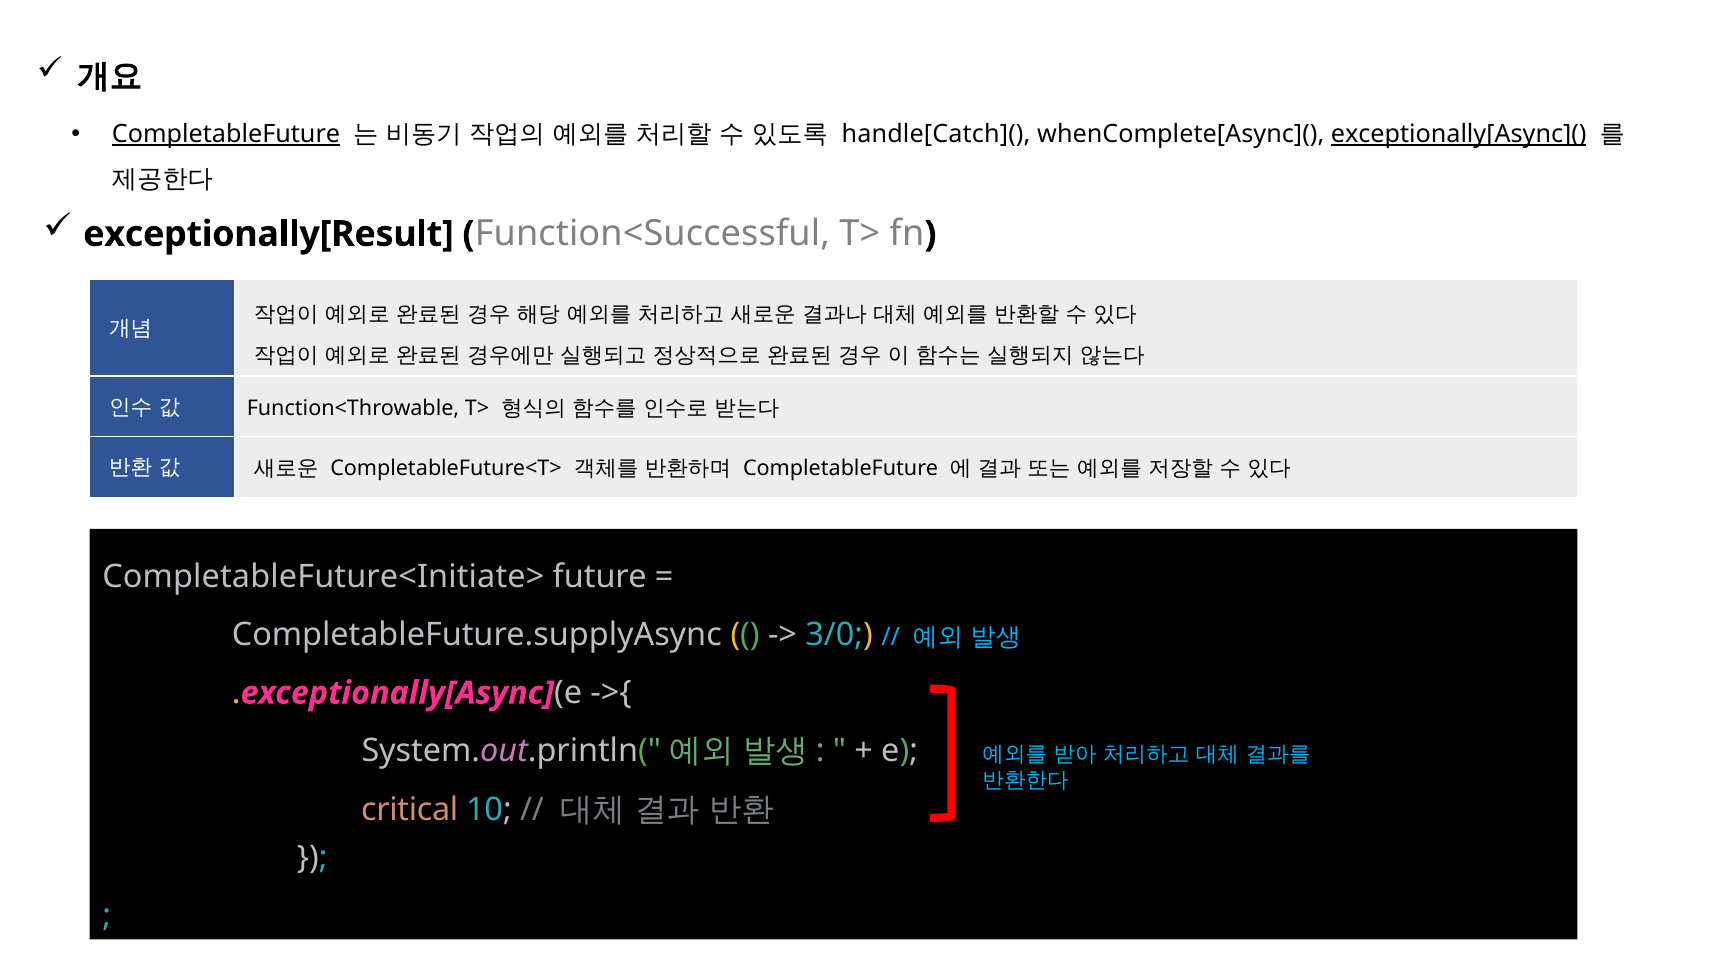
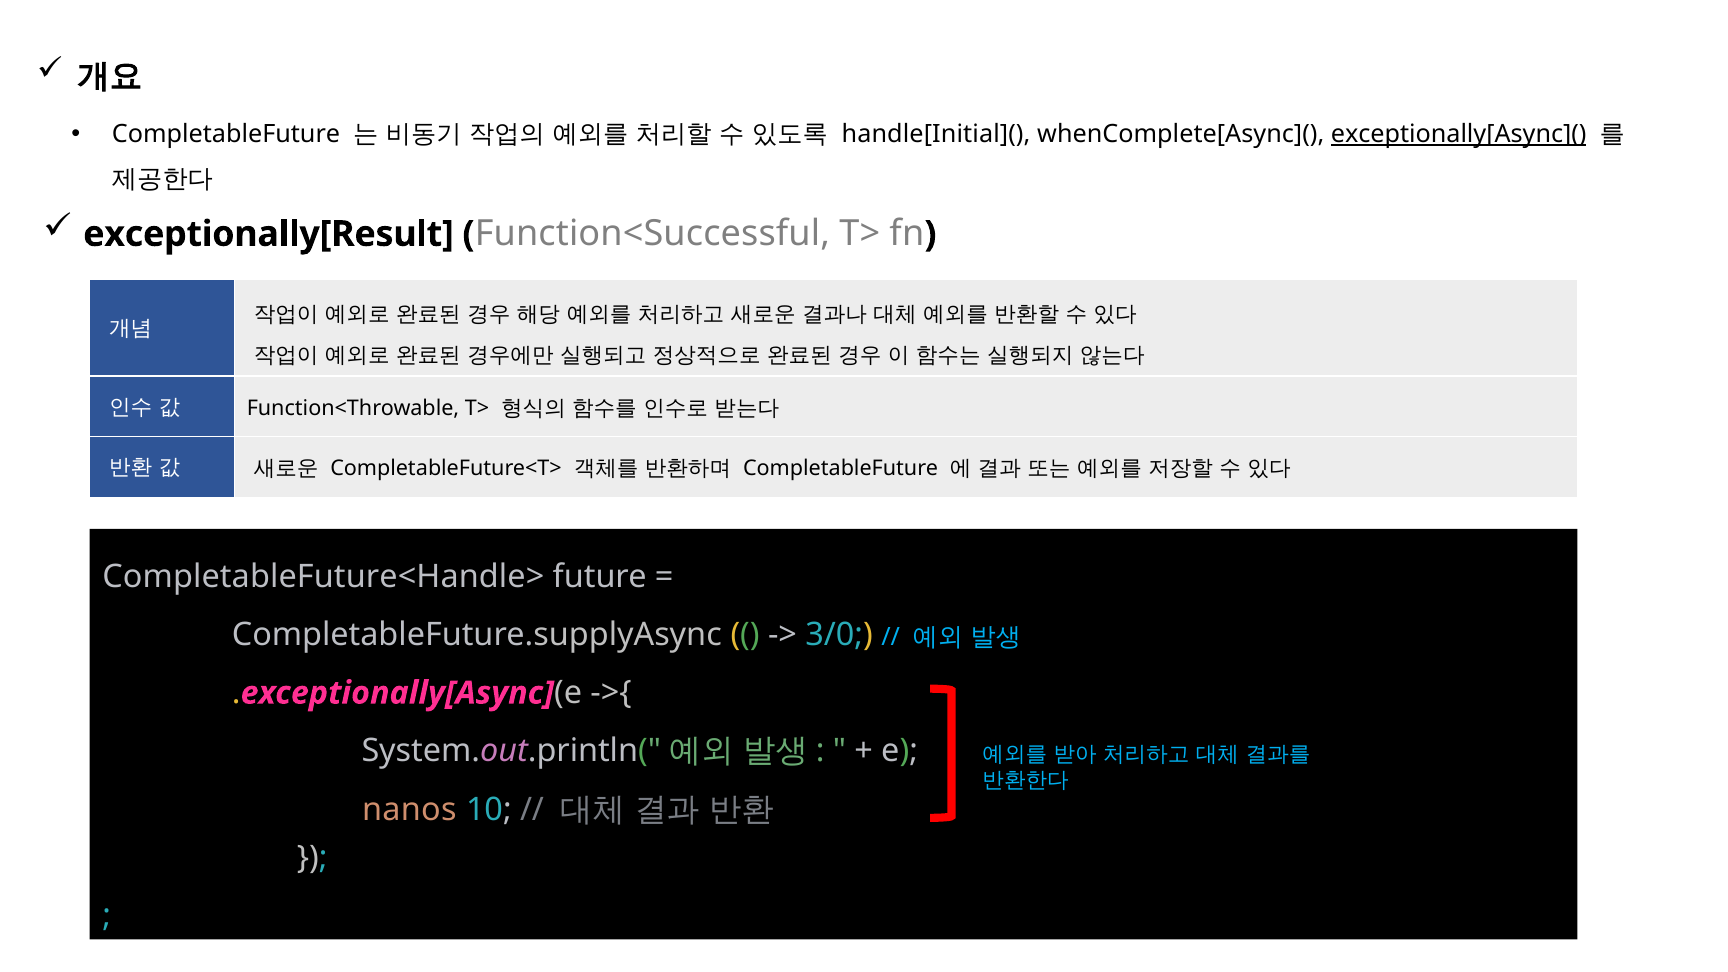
CompletableFuture at (226, 134) underline: present -> none
handle[Catch](: handle[Catch]( -> handle[Initial](
CompletableFuture<Initiate>: CompletableFuture<Initiate> -> CompletableFuture<Handle>
critical: critical -> nanos
